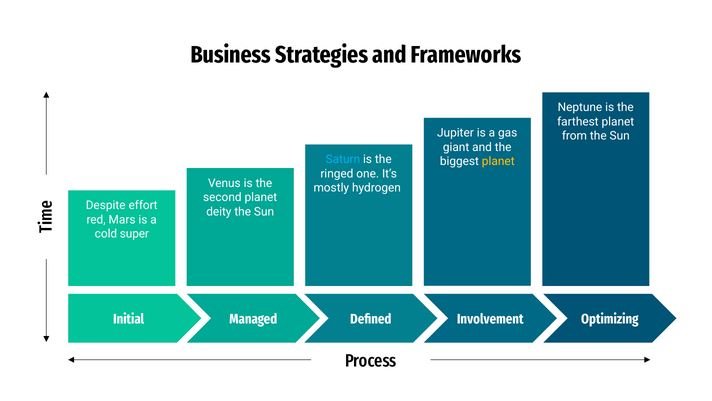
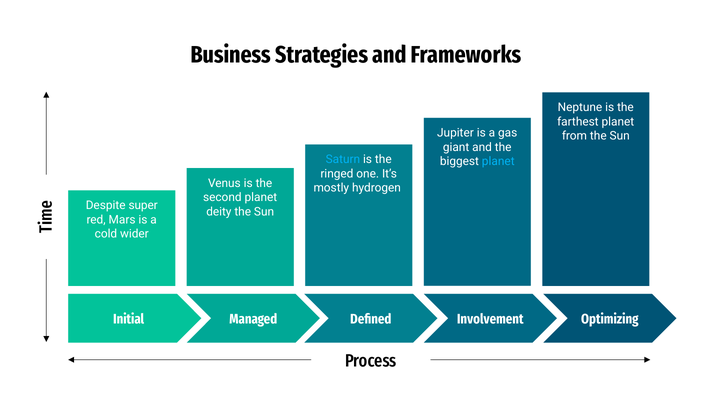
planet at (498, 161) colour: yellow -> light blue
effort: effort -> super
super: super -> wider
